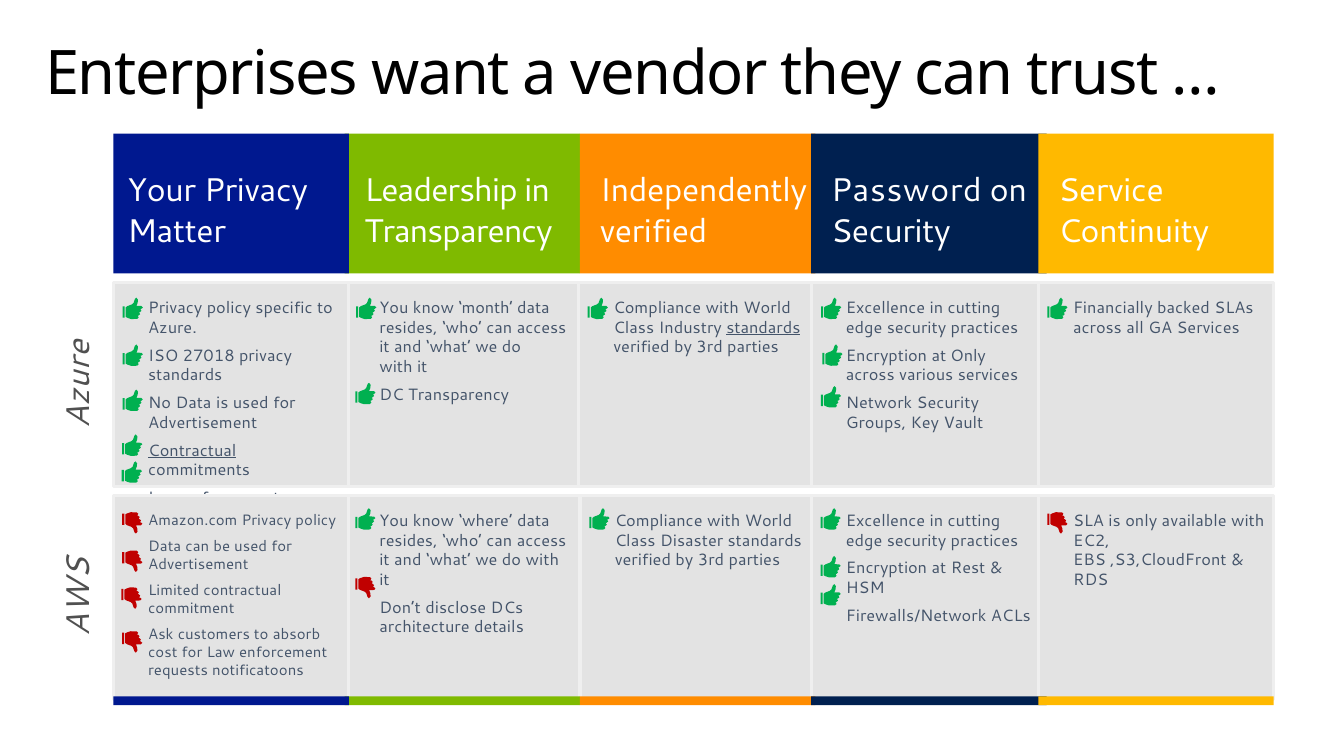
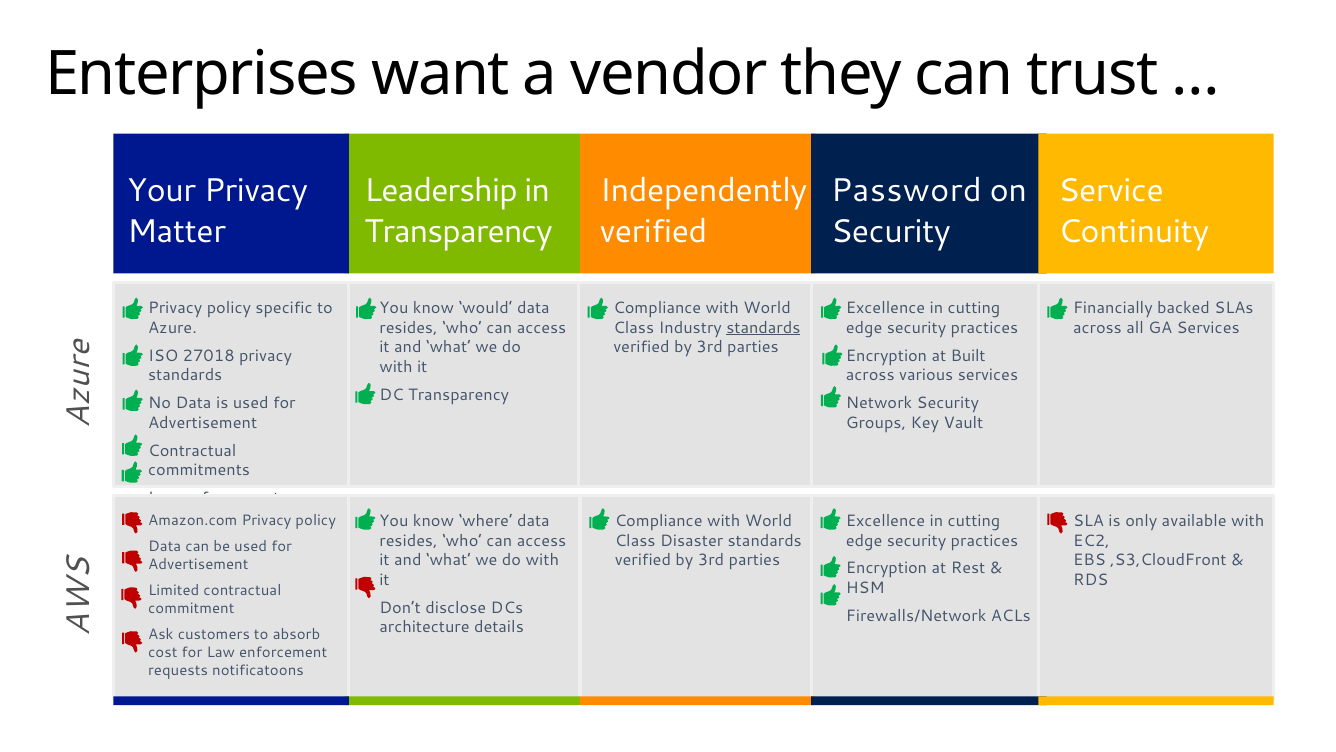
month: month -> would
at Only: Only -> Built
Contractual at (192, 450) underline: present -> none
